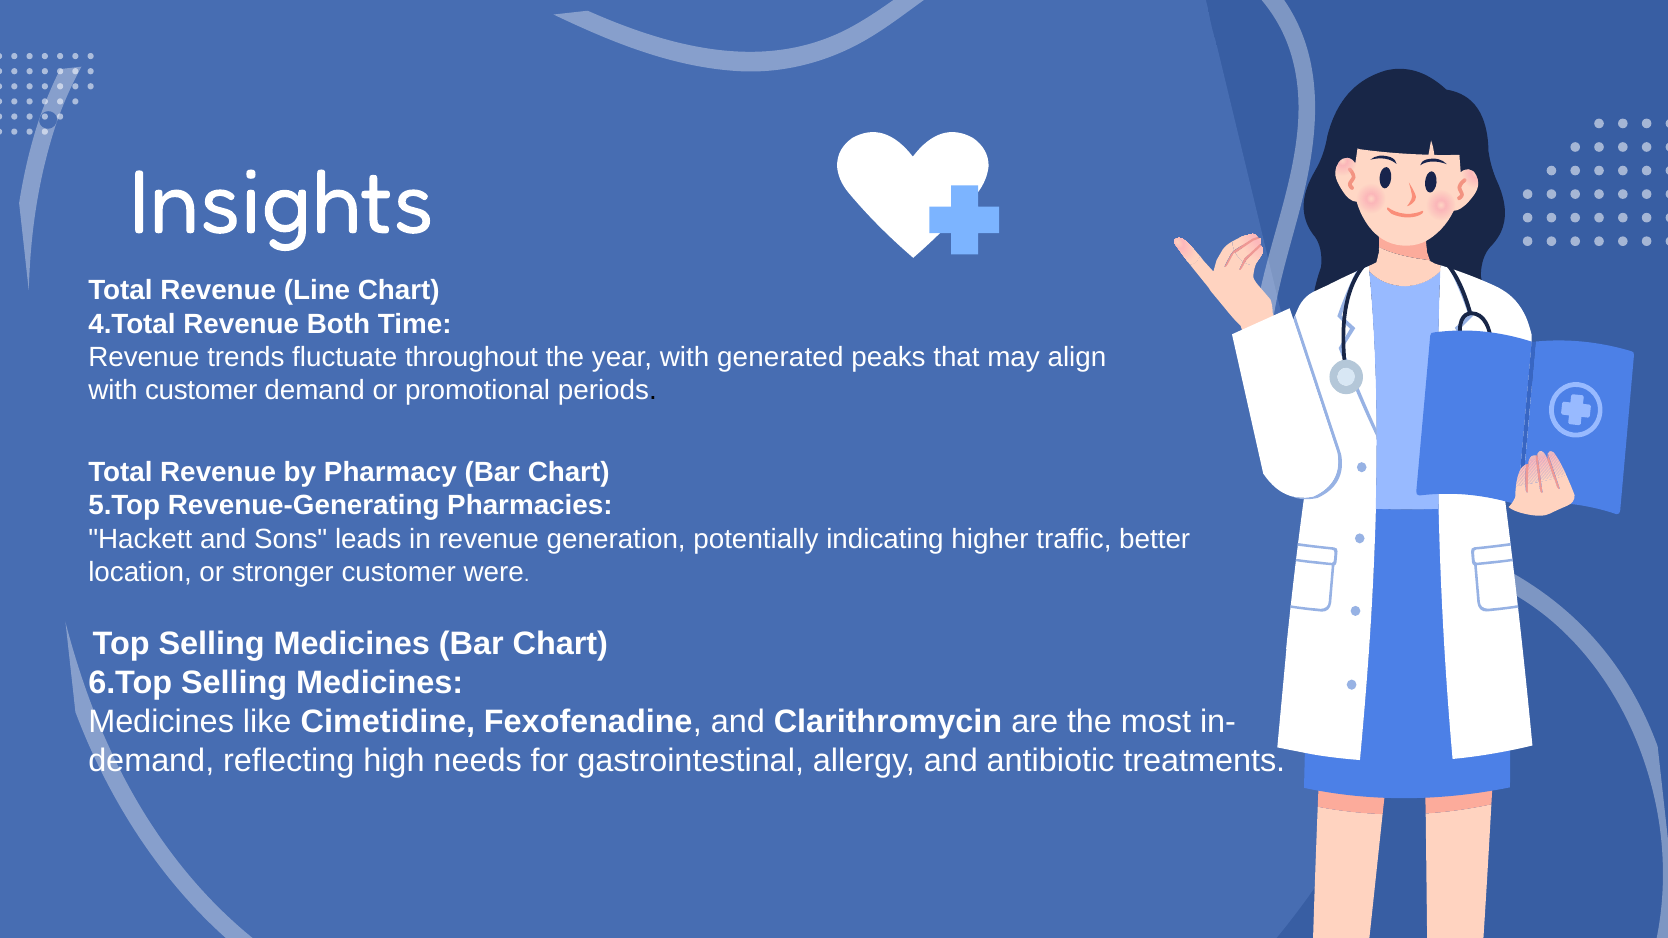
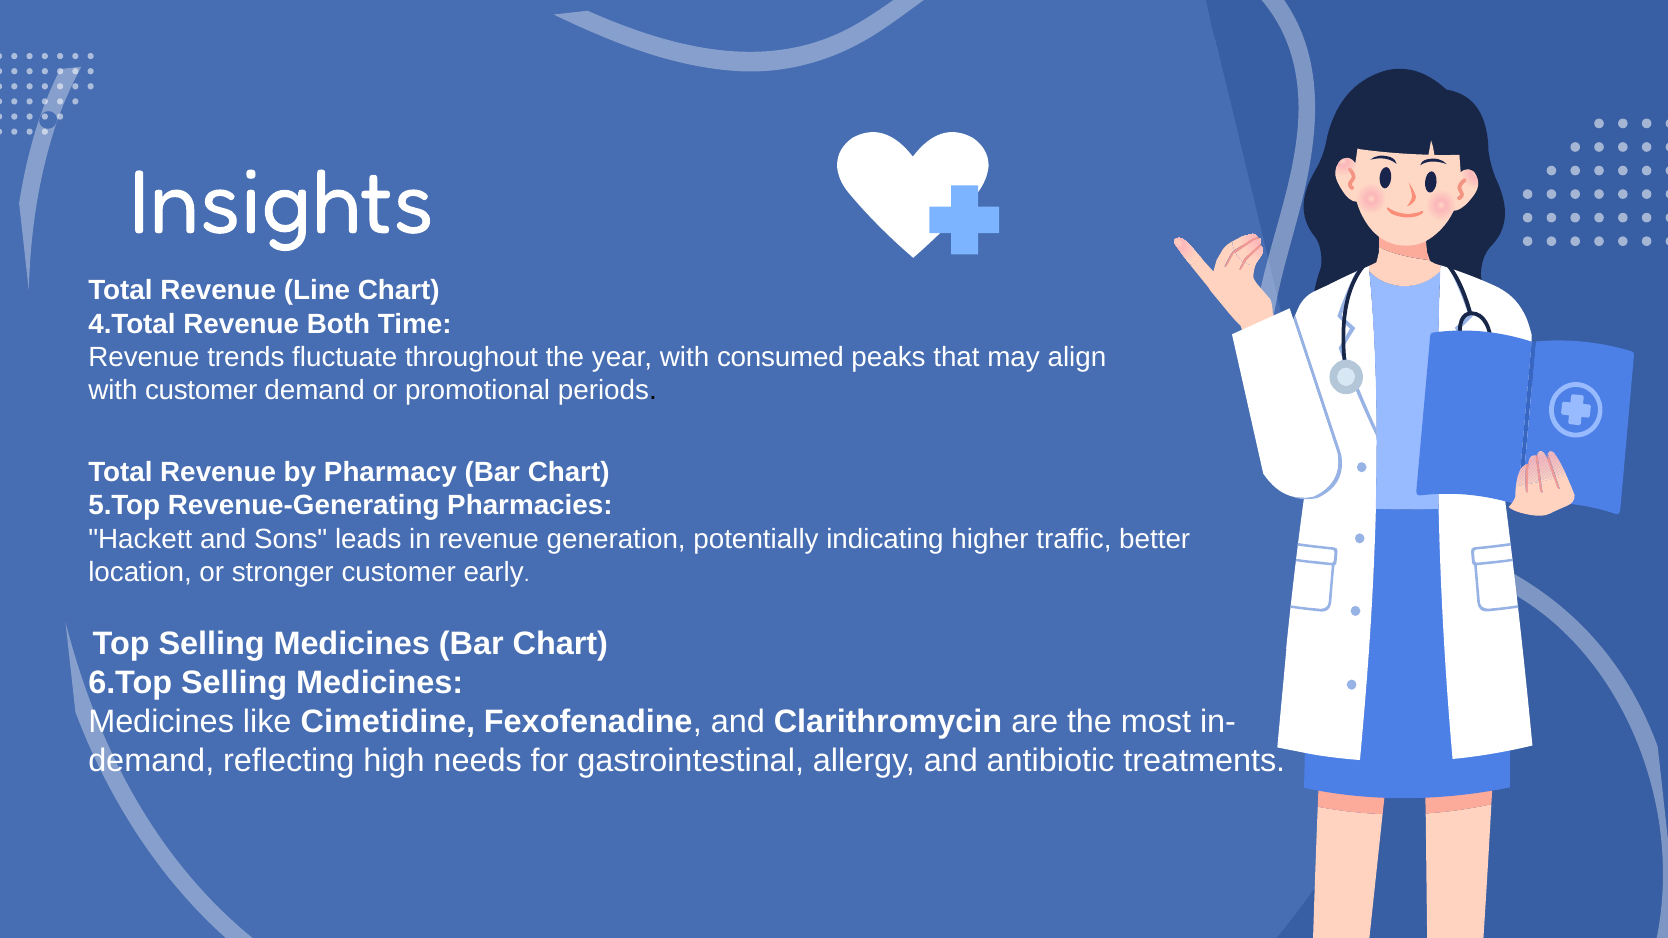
generated: generated -> consumed
were: were -> early
